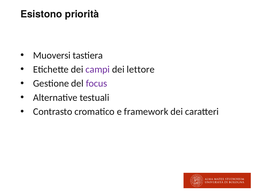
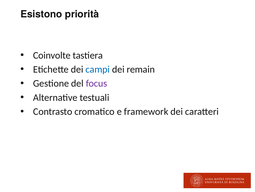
Muoversi: Muoversi -> Coinvolte
campi colour: purple -> blue
lettore: lettore -> remain
